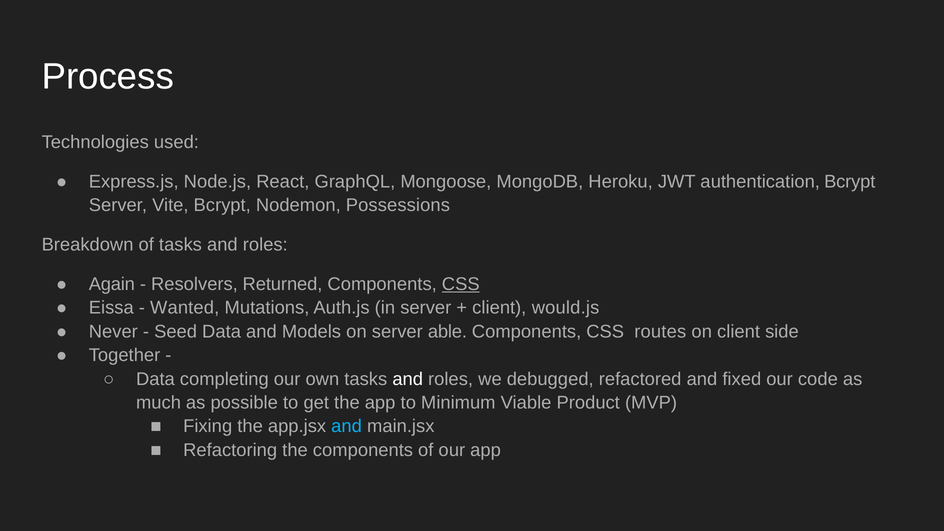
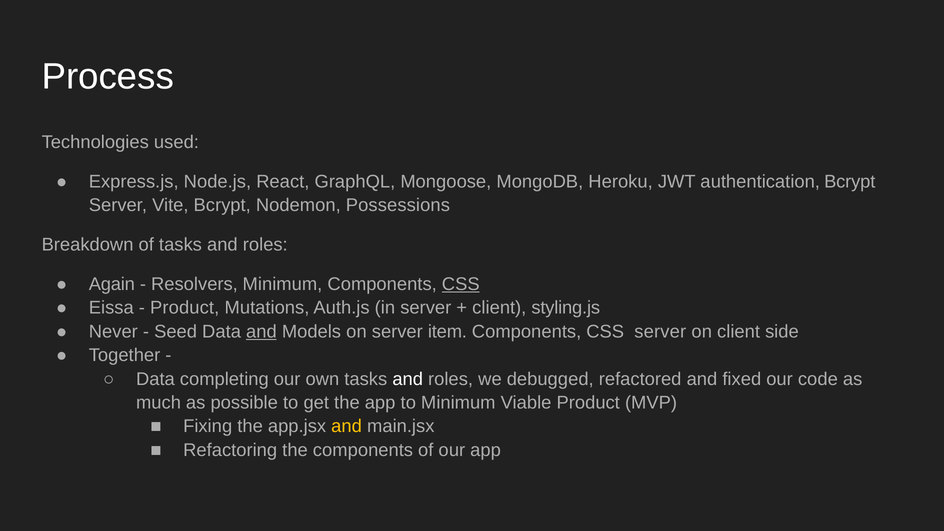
Resolvers Returned: Returned -> Minimum
Wanted at (185, 308): Wanted -> Product
would.js: would.js -> styling.js
and at (261, 332) underline: none -> present
able: able -> item
CSS routes: routes -> server
and at (347, 426) colour: light blue -> yellow
